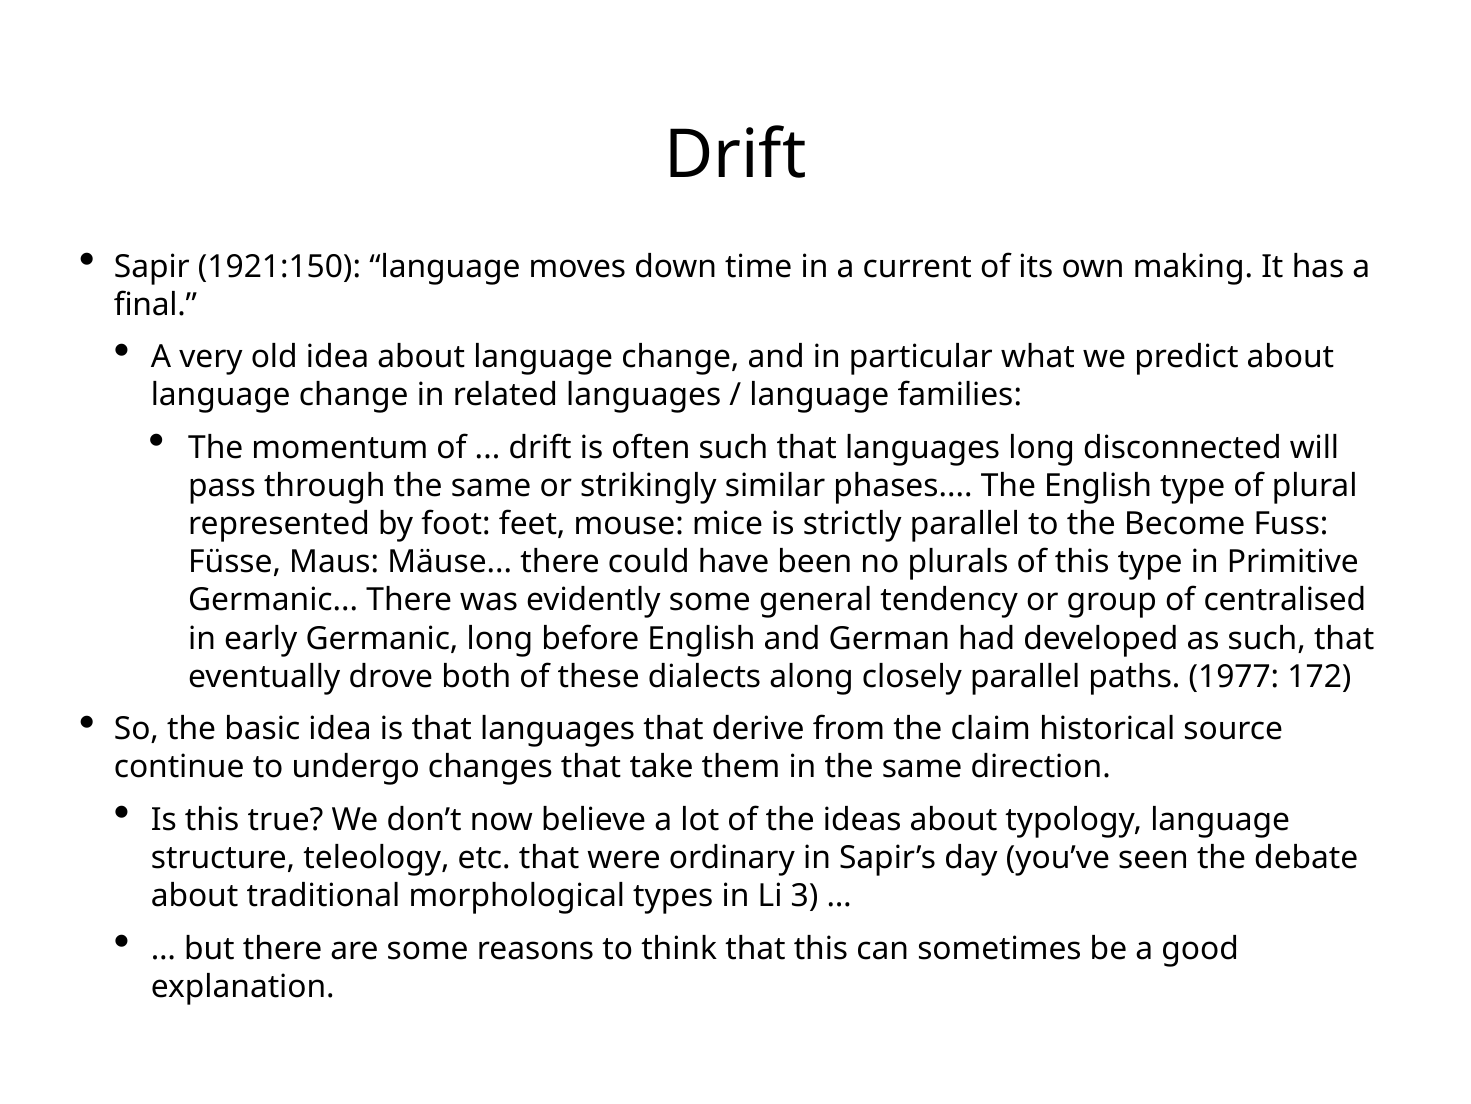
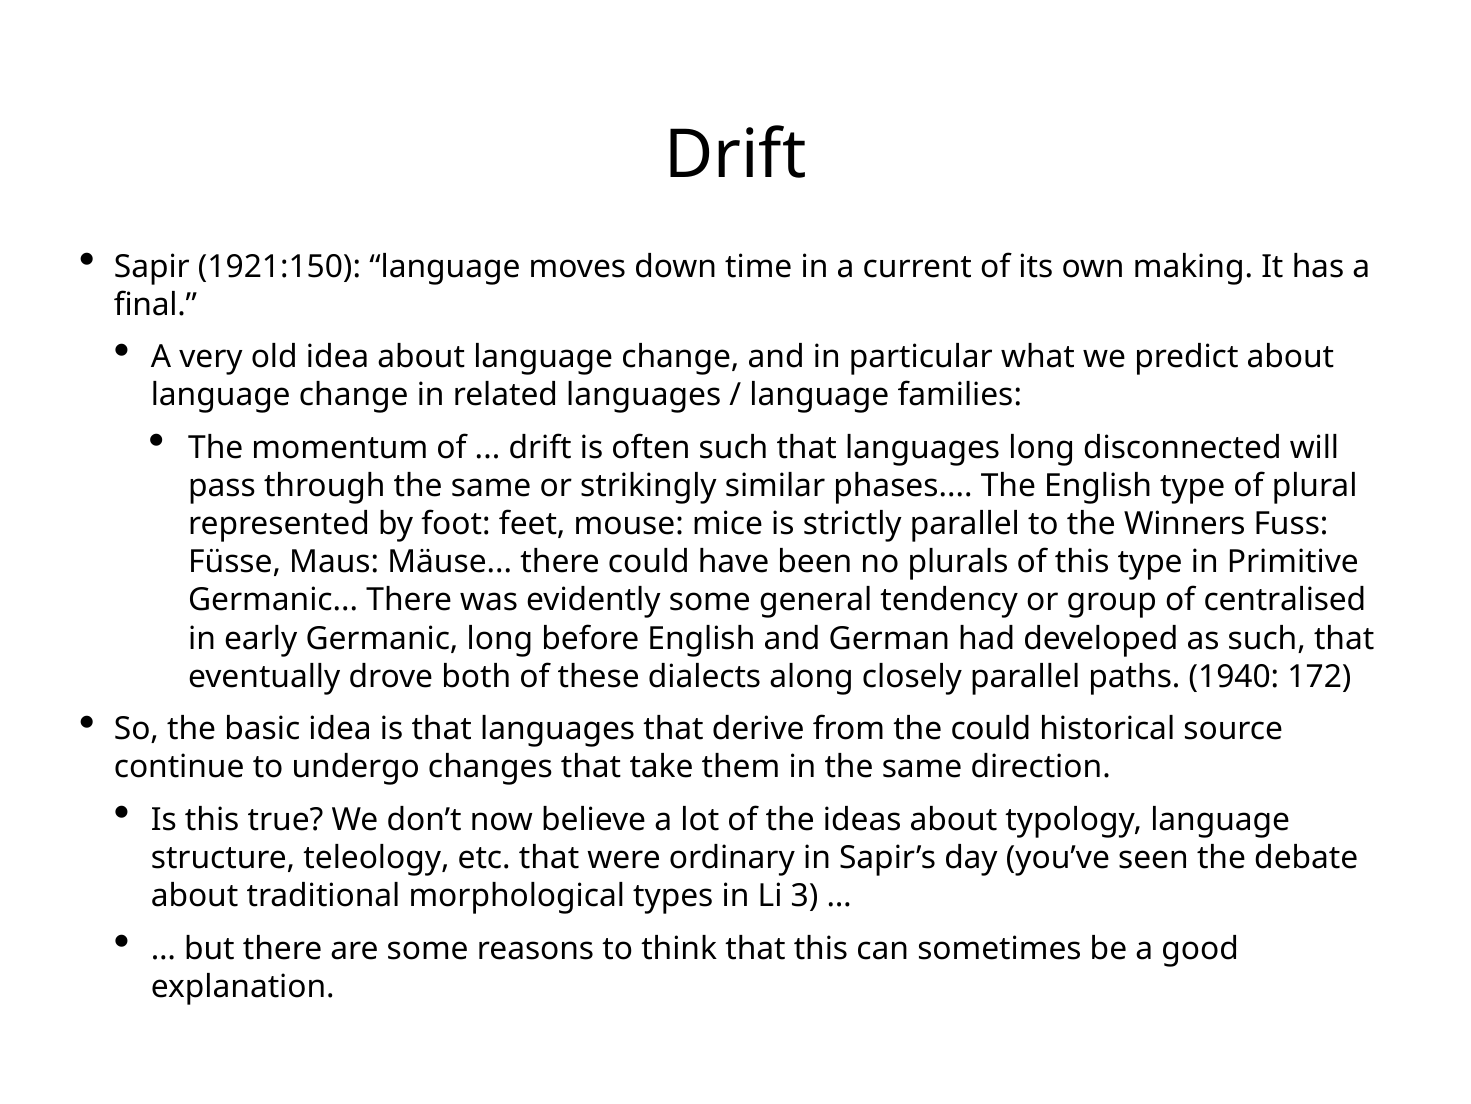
Become: Become -> Winners
1977: 1977 -> 1940
the claim: claim -> could
